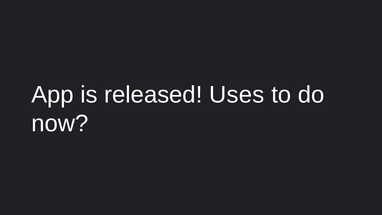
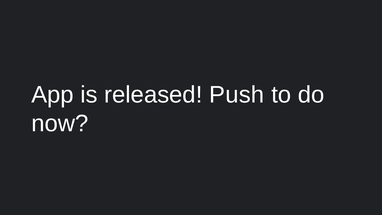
Uses: Uses -> Push
